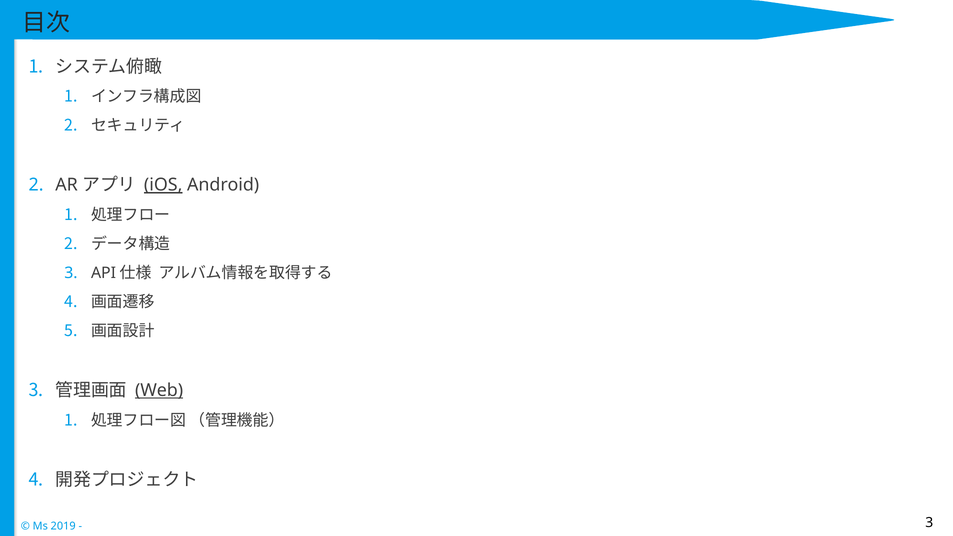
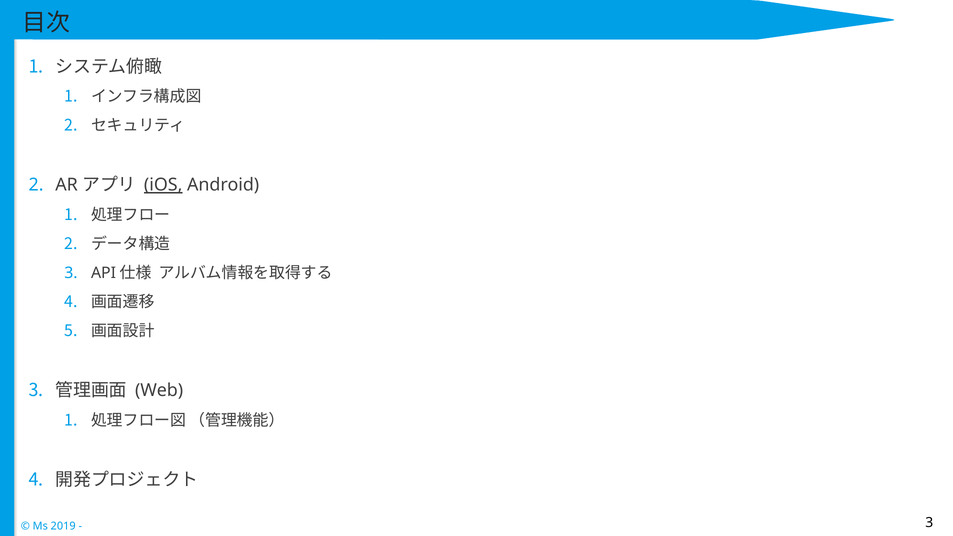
Web underline: present -> none
